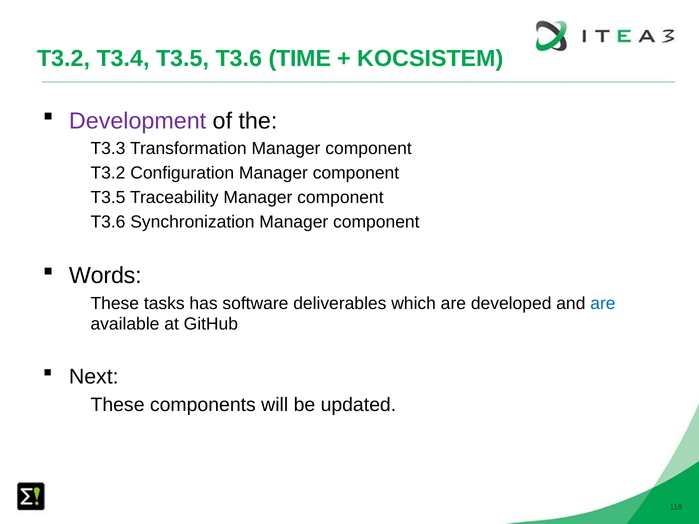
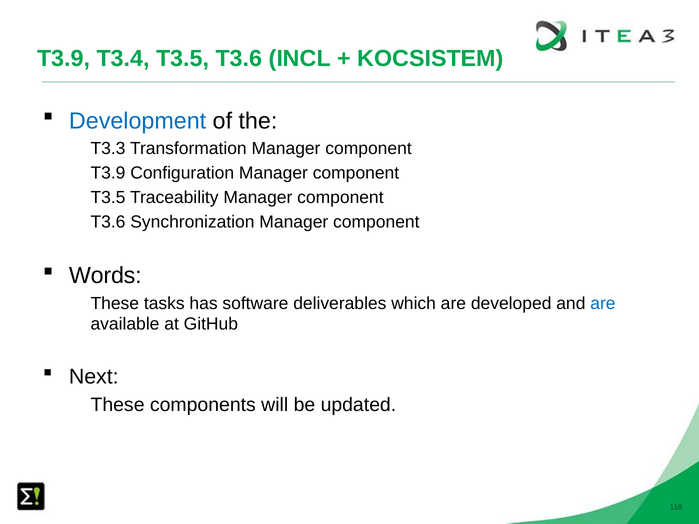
T3.2 at (64, 58): T3.2 -> T3.9
TIME: TIME -> INCL
Development colour: purple -> blue
T3.2 at (108, 173): T3.2 -> T3.9
